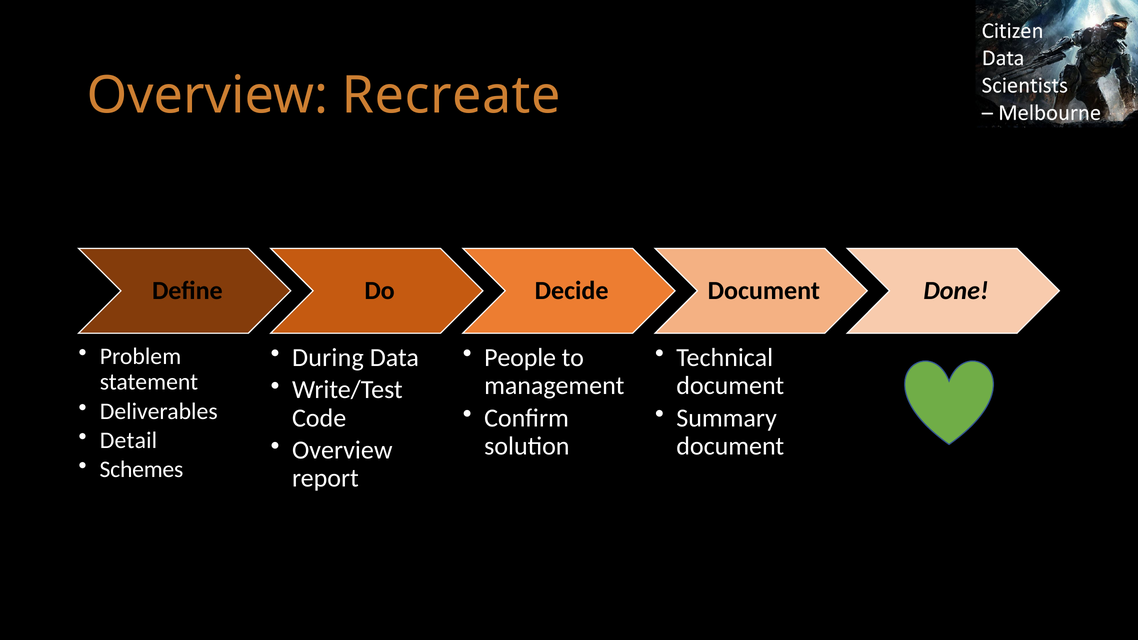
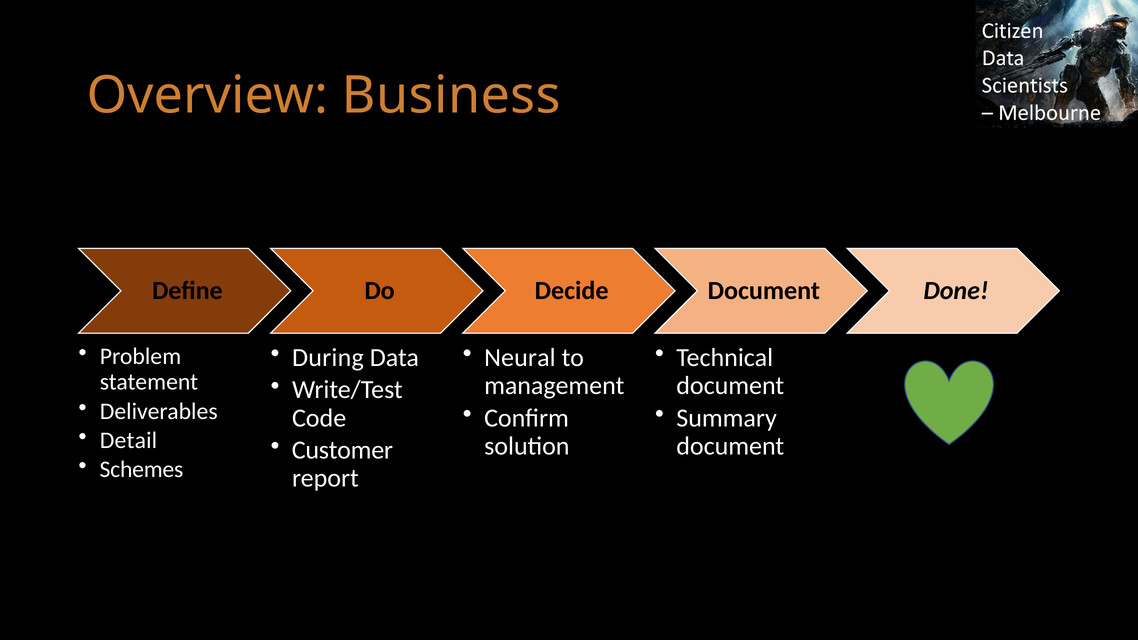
Recreate: Recreate -> Business
People: People -> Neural
Overview at (342, 450): Overview -> Customer
